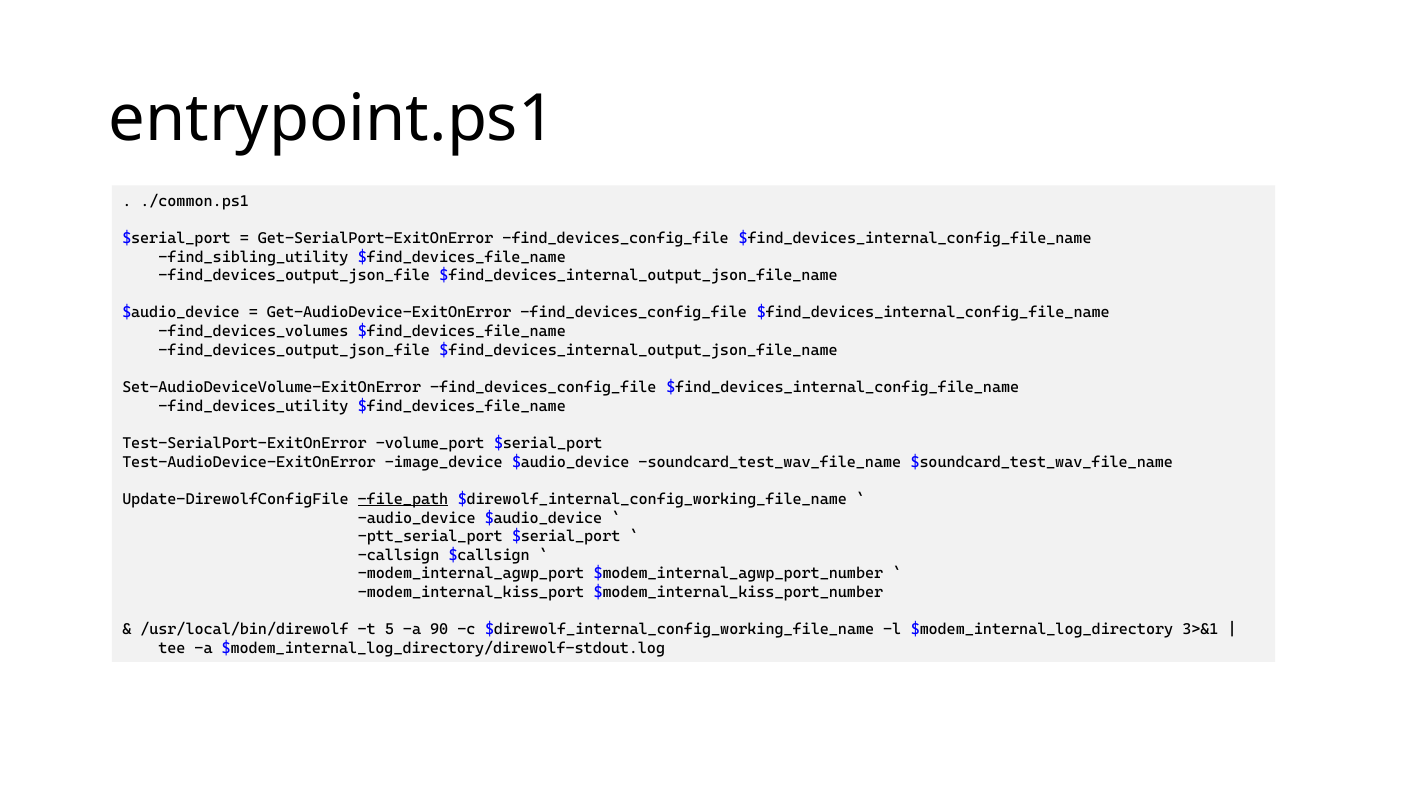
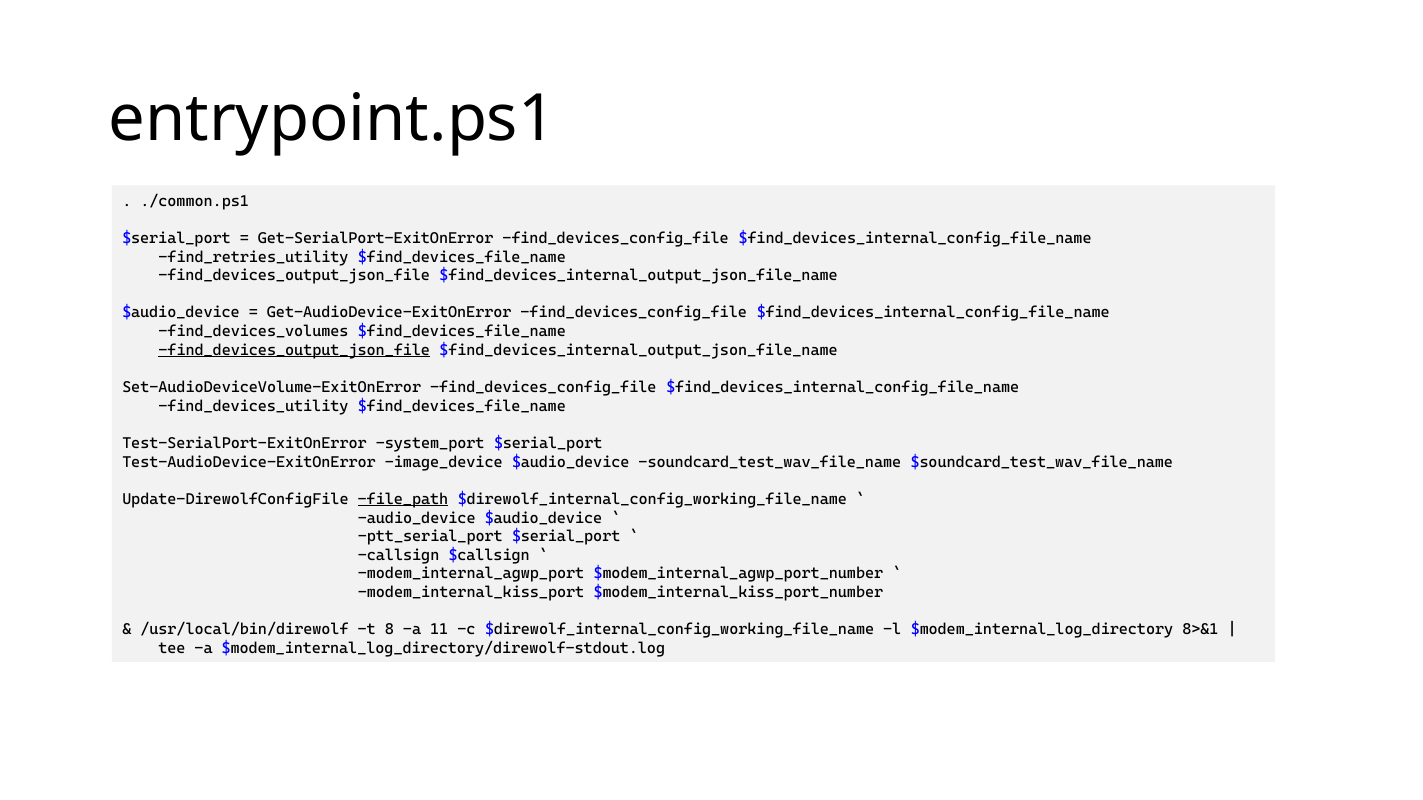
find_sibling_utility: find_sibling_utility -> find_retries_utility
find_devices_output_json_file at (294, 350) underline: none -> present
volume_port: volume_port -> system_port
5: 5 -> 8
90: 90 -> 11
3>&1: 3>&1 -> 8>&1
